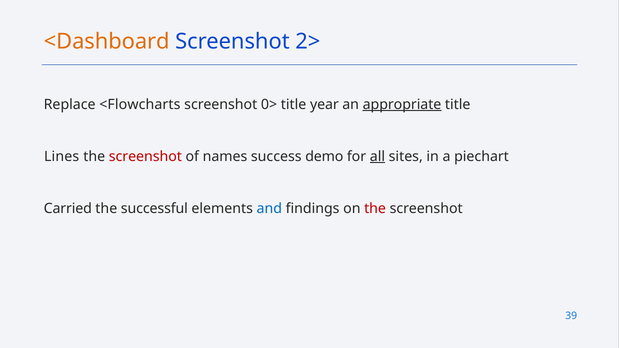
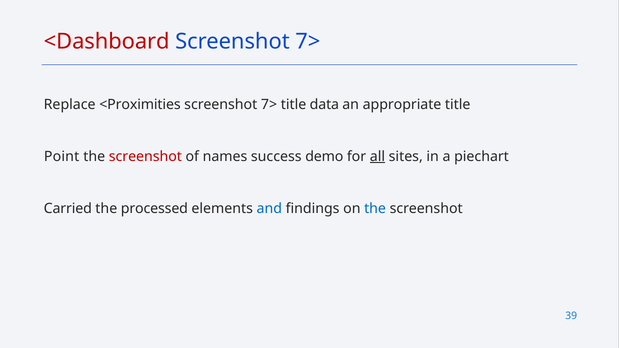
<Dashboard colour: orange -> red
2> at (308, 41): 2> -> 7>
<Flowcharts: <Flowcharts -> <Proximities
0> at (269, 104): 0> -> 7>
year: year -> data
appropriate underline: present -> none
Lines: Lines -> Point
successful: successful -> processed
the at (375, 209) colour: red -> blue
